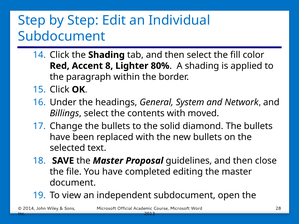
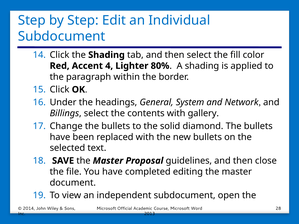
8: 8 -> 4
moved: moved -> gallery
